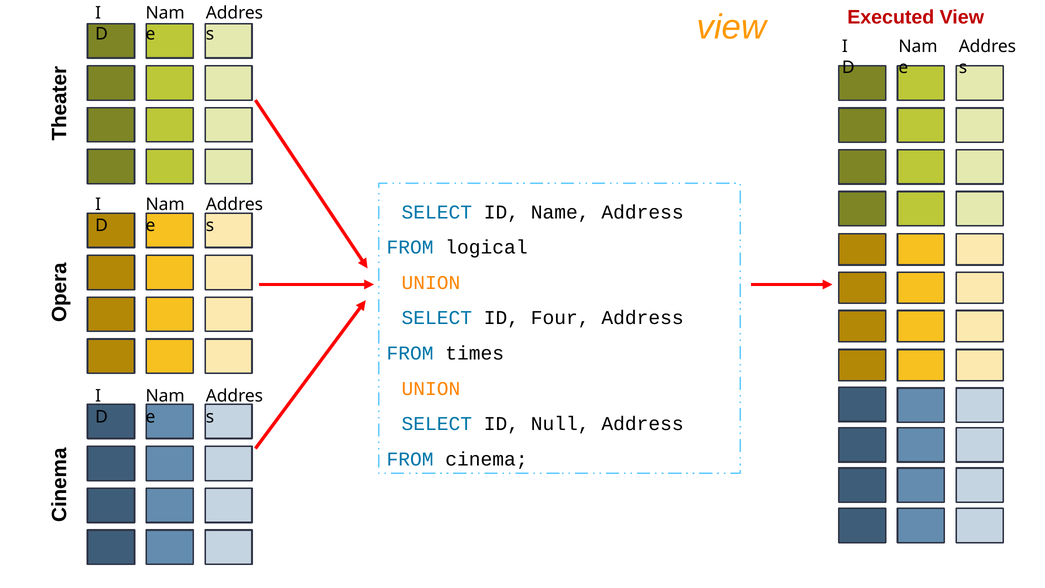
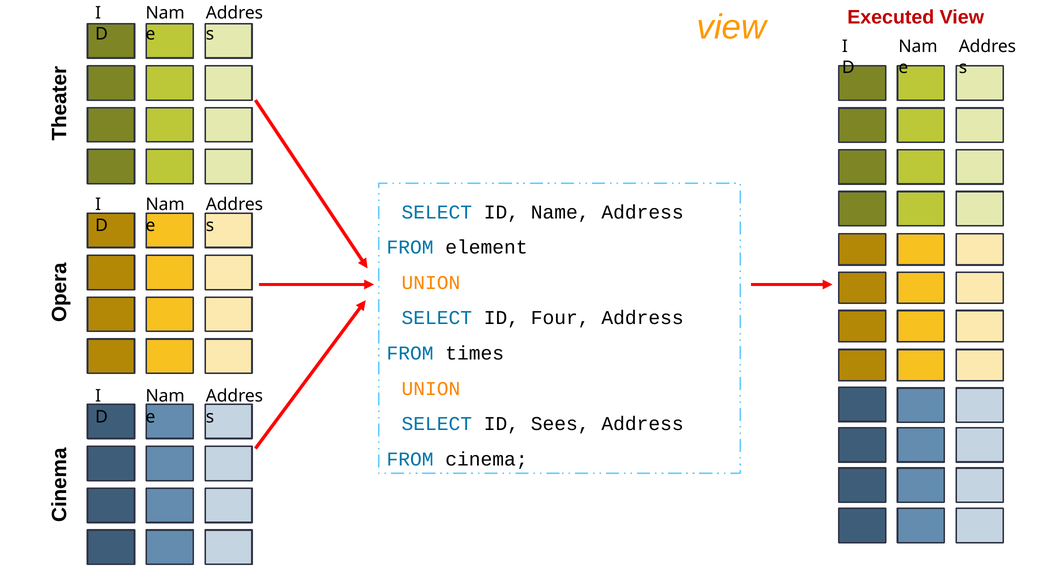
logical: logical -> element
Null: Null -> Sees
